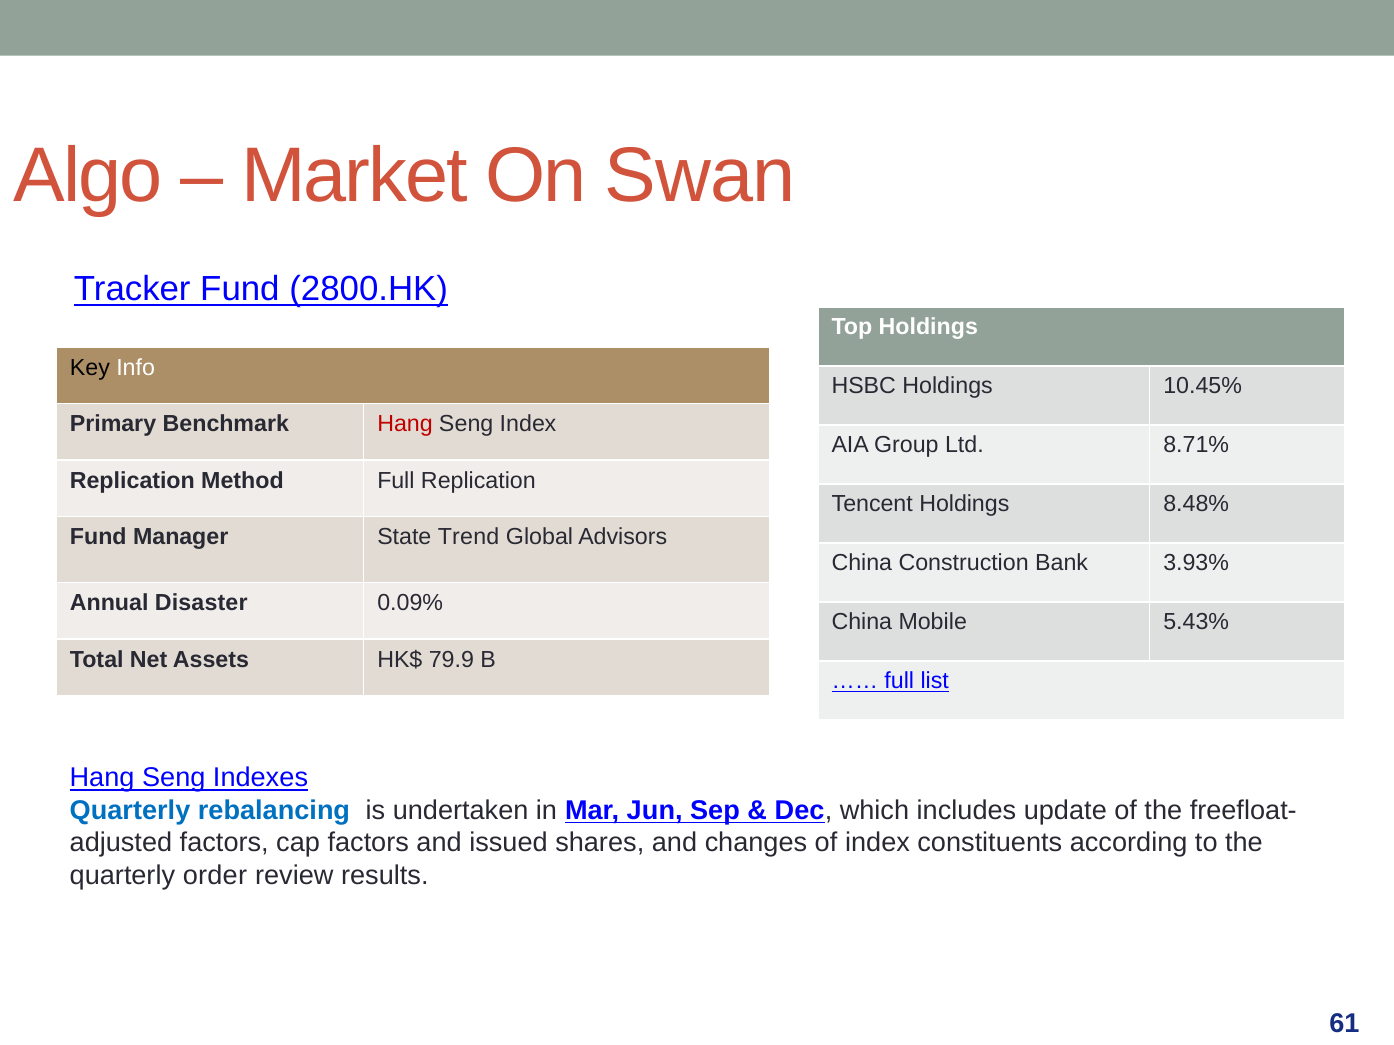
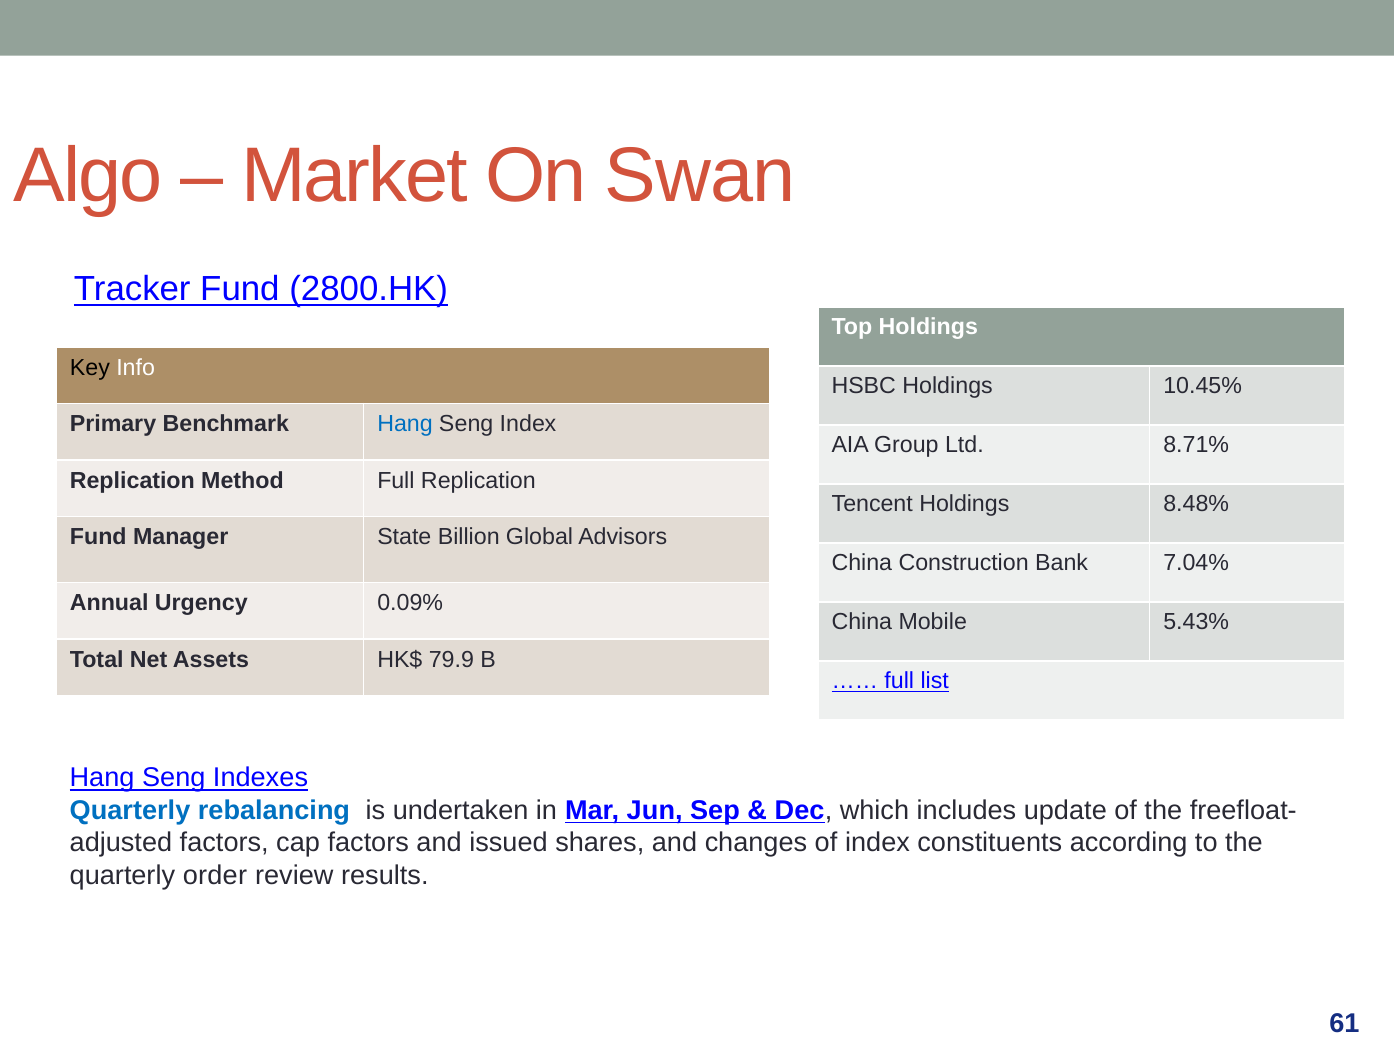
Hang at (405, 424) colour: red -> blue
Trend: Trend -> Billion
3.93%: 3.93% -> 7.04%
Disaster: Disaster -> Urgency
